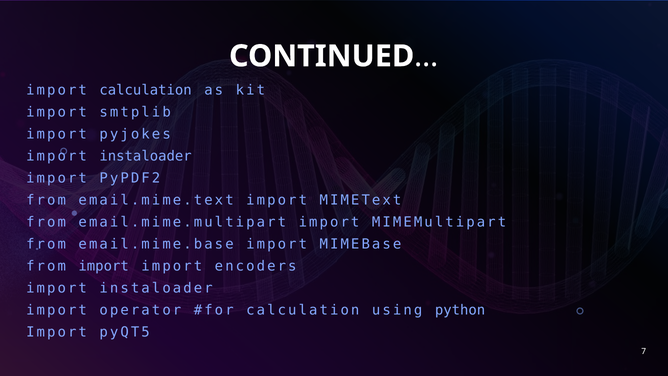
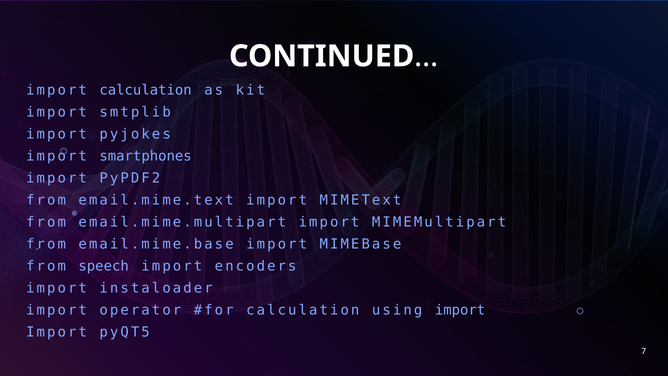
instaloader at (146, 156): instaloader -> smartphones
from import: import -> speech
using python: python -> import
